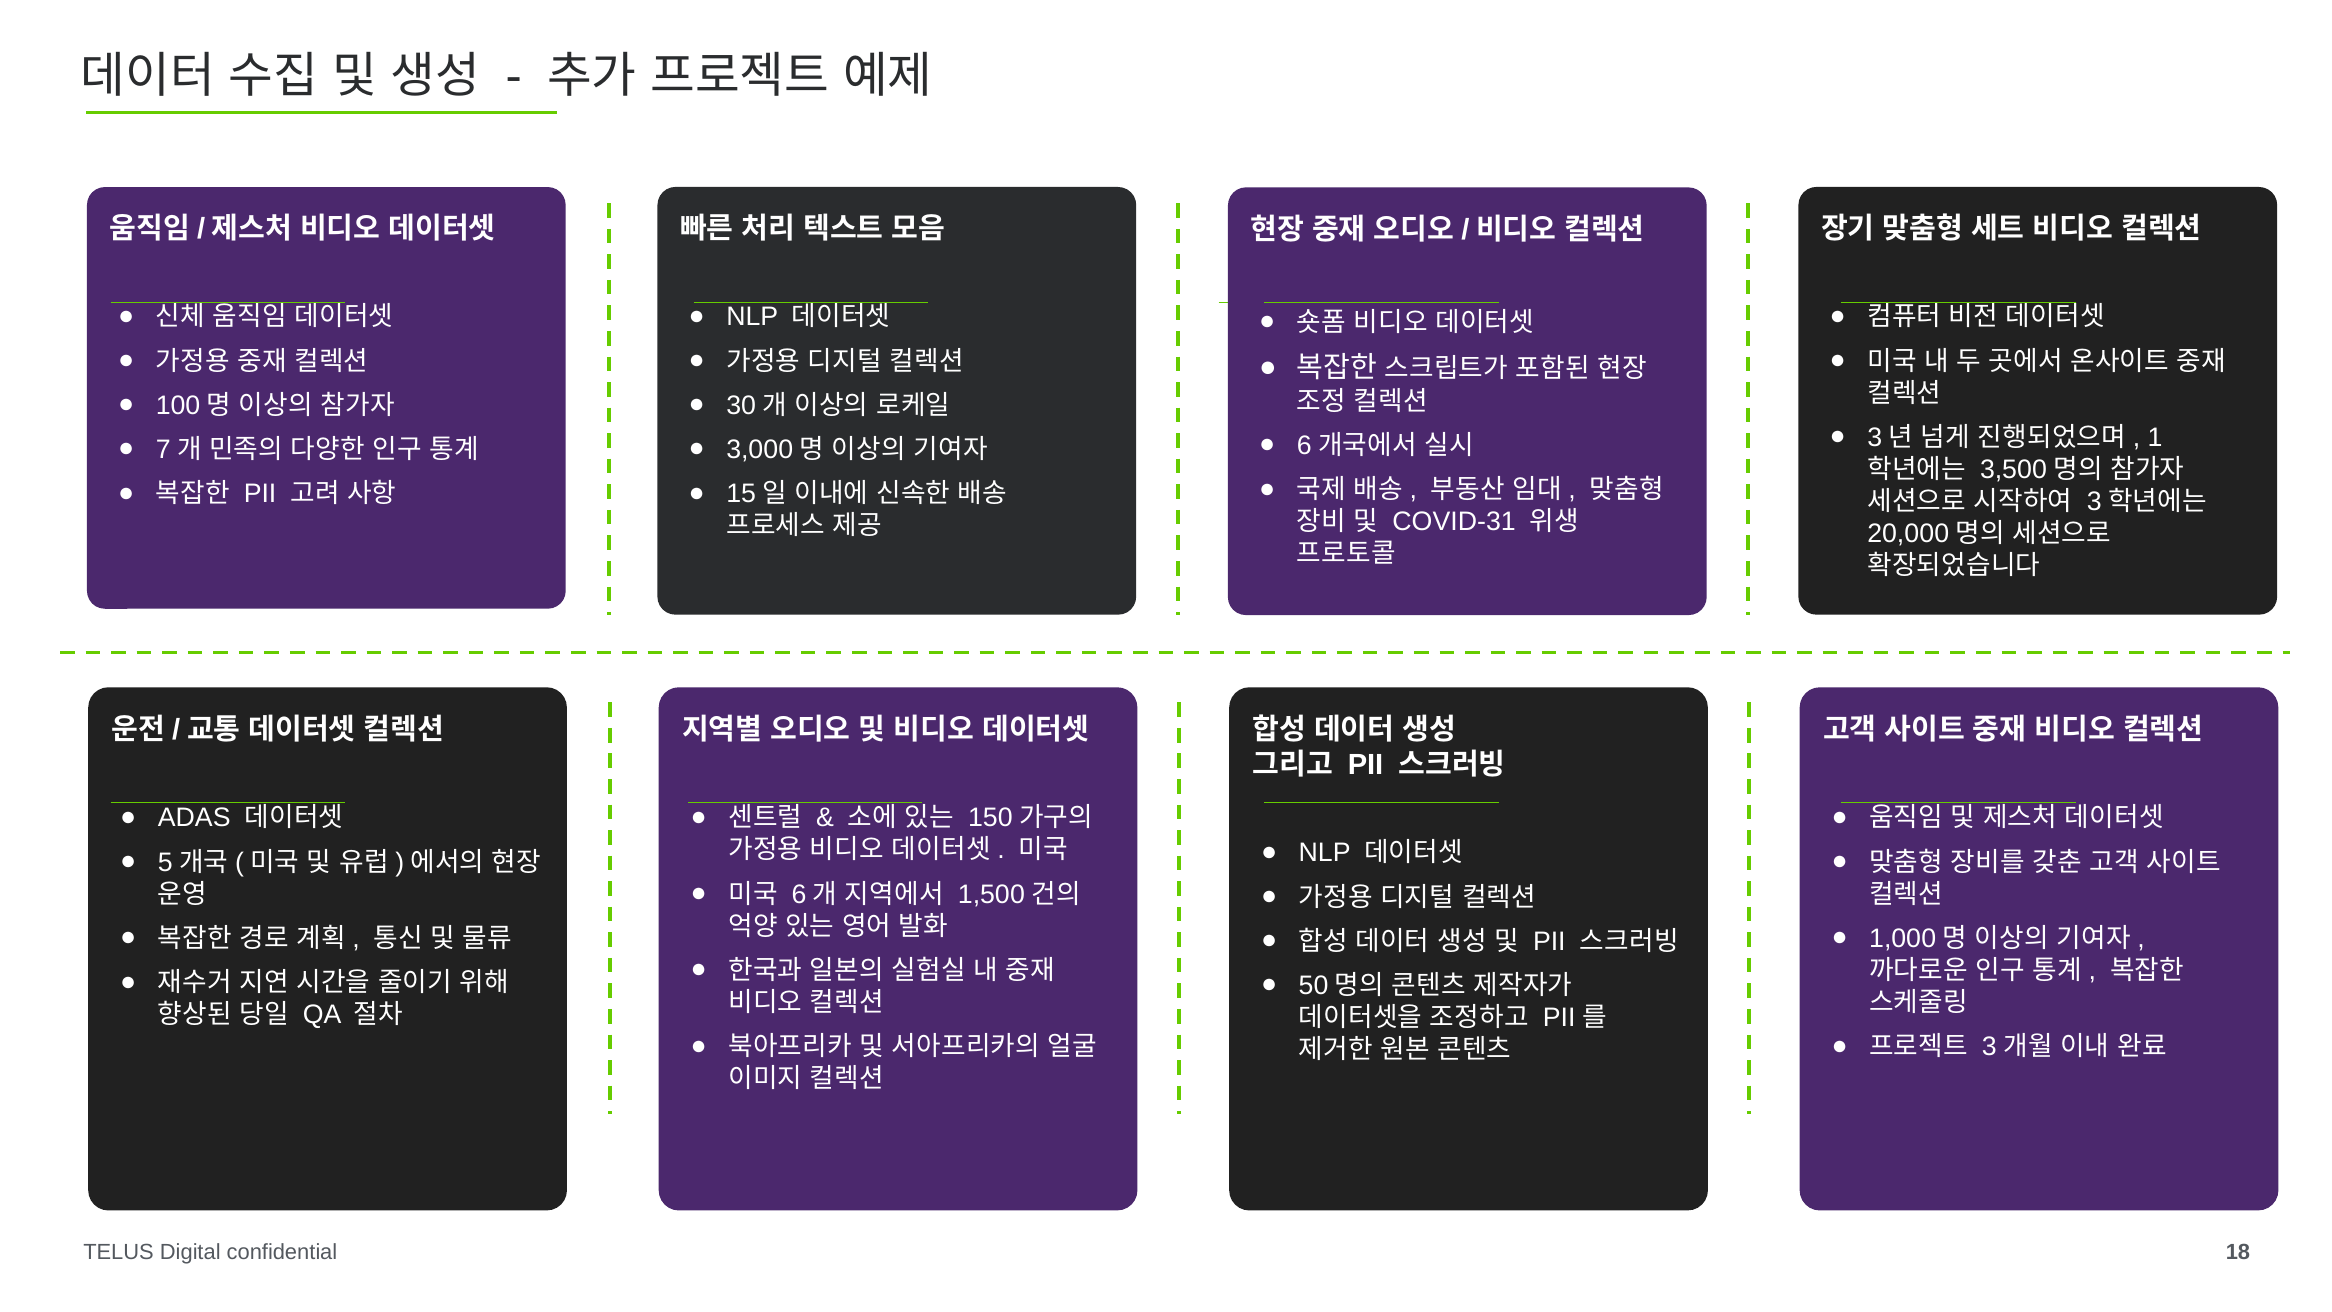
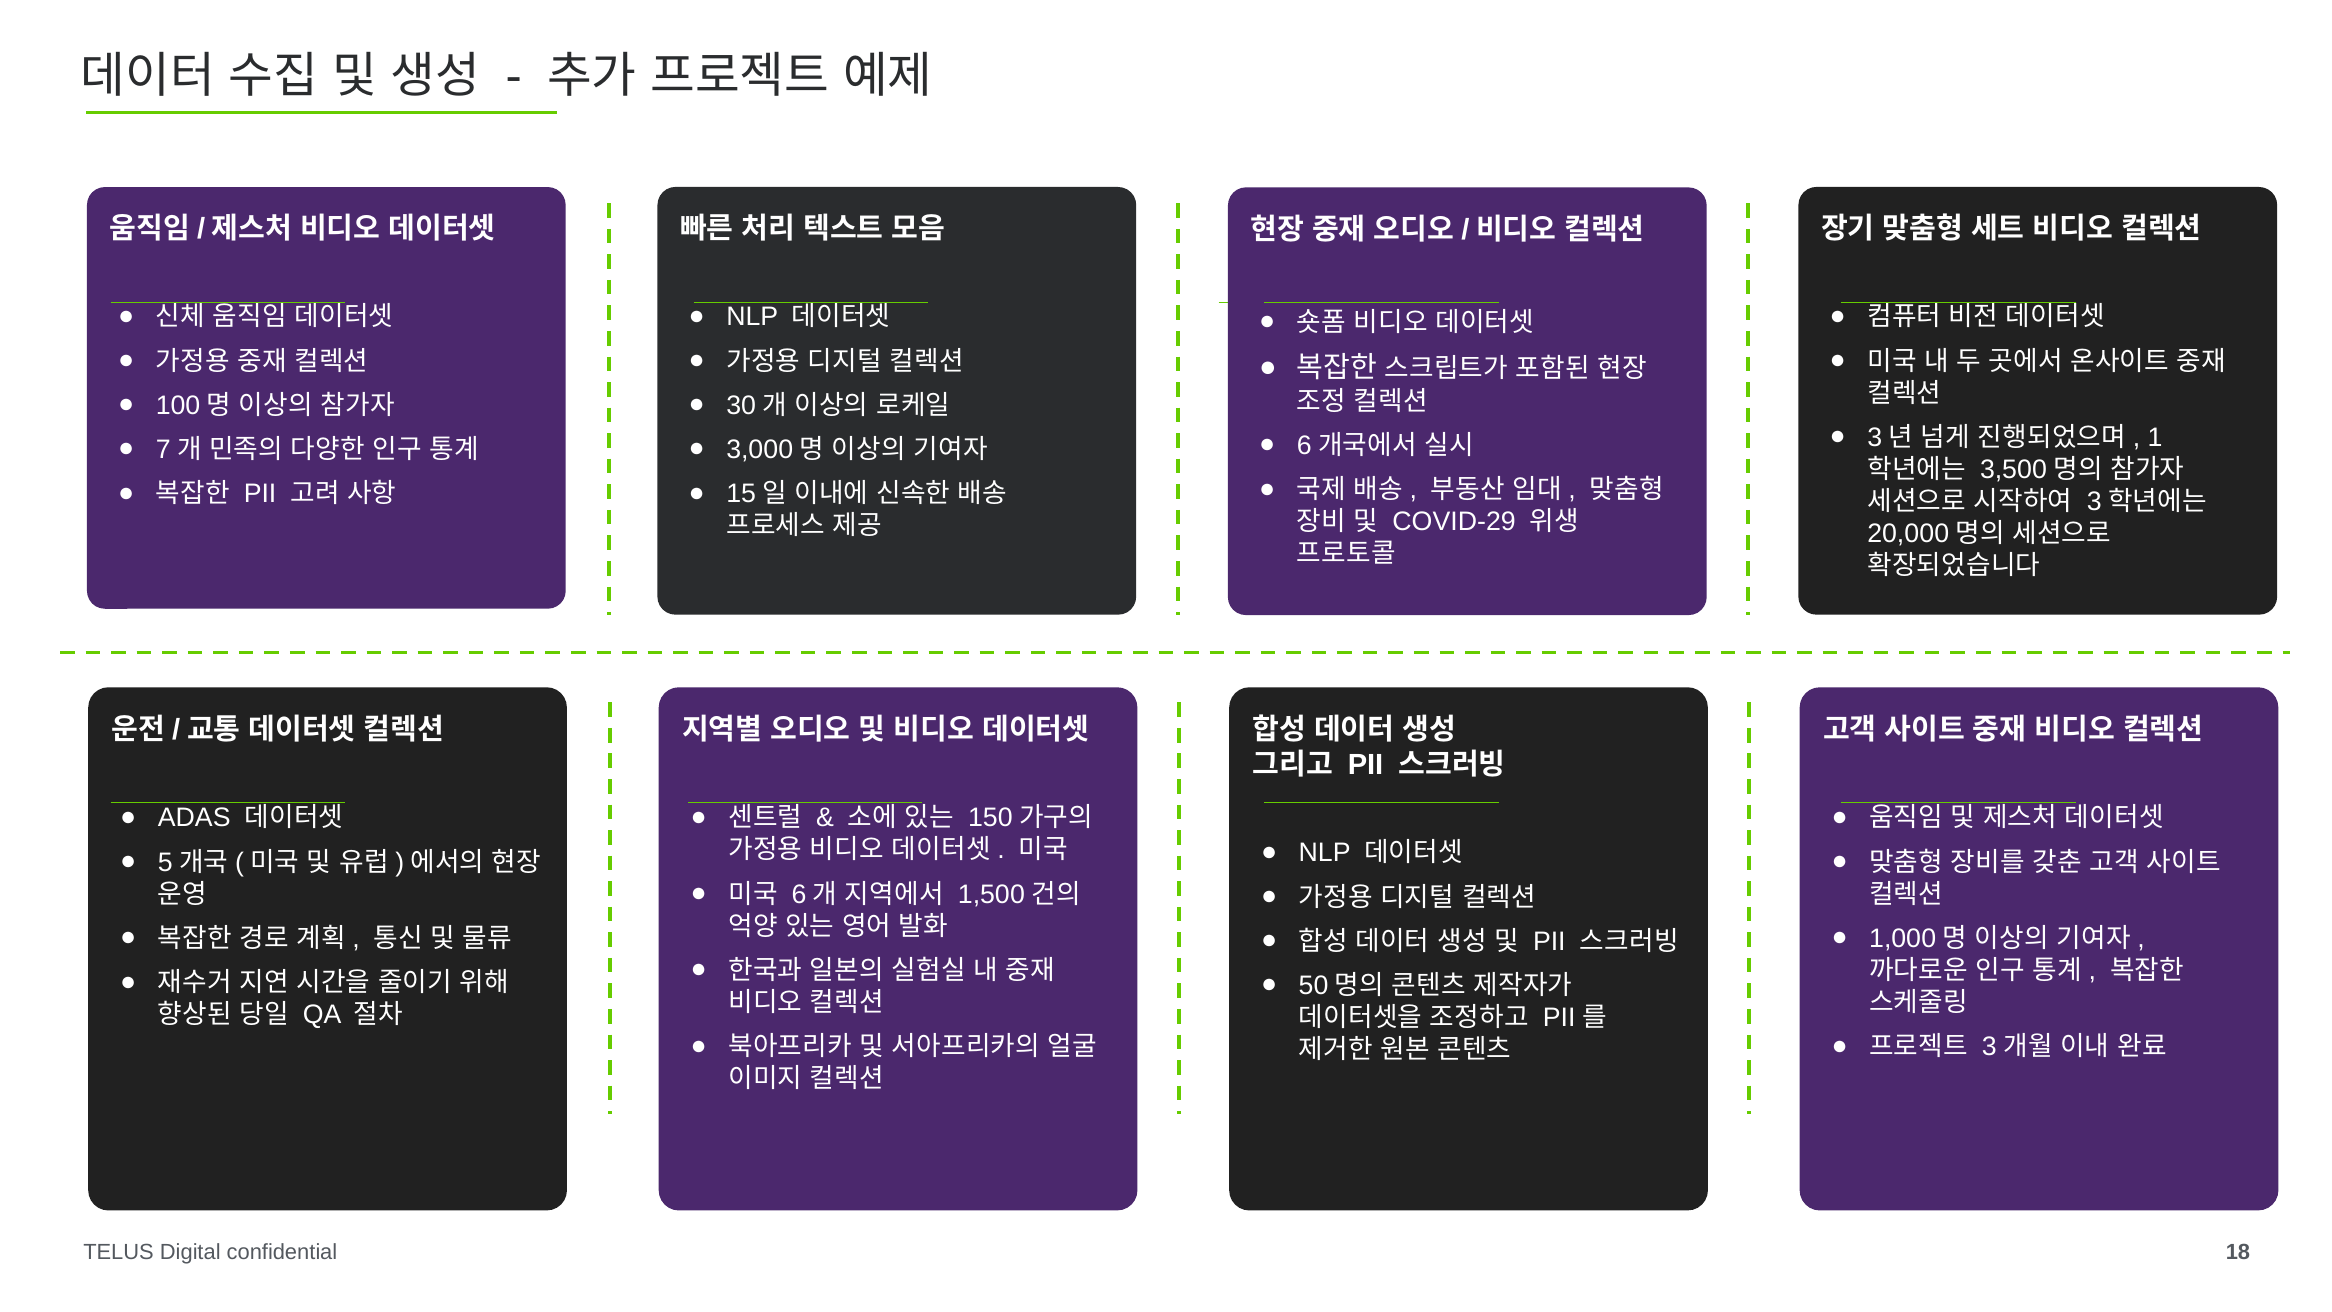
COVID-31: COVID-31 -> COVID-29
